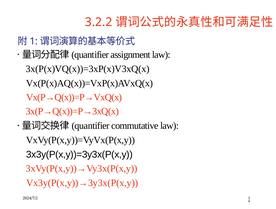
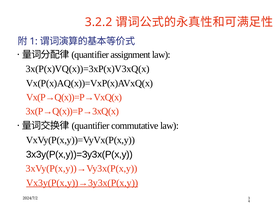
Vx3y(P(x,y))→3y3x(P(x,y underline: none -> present
